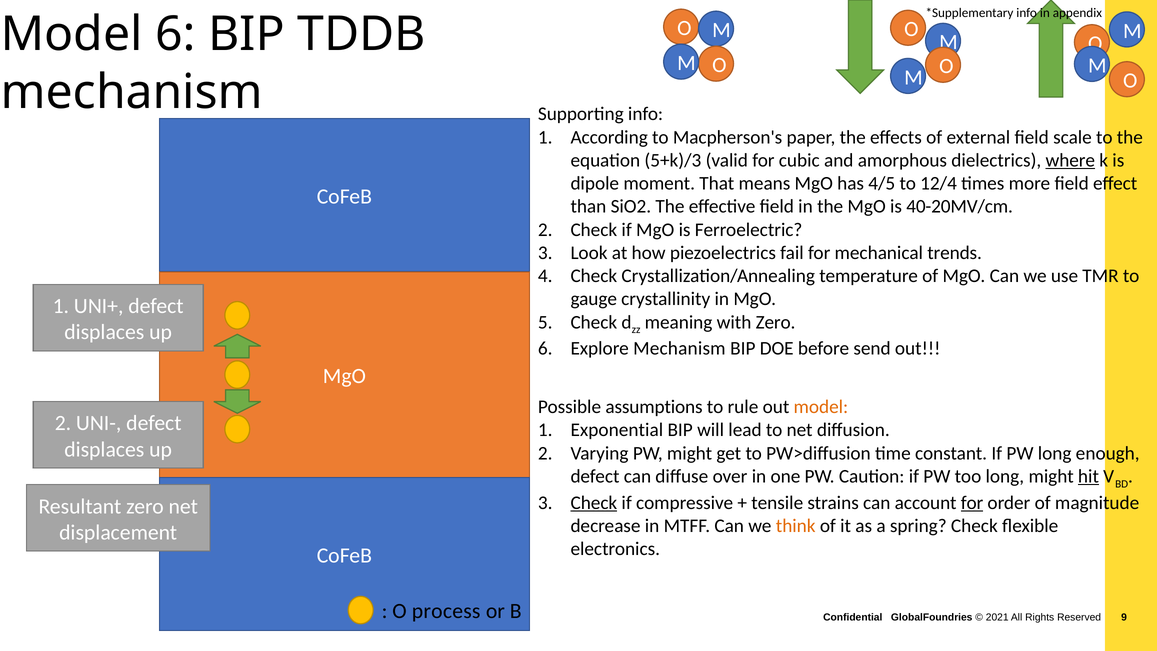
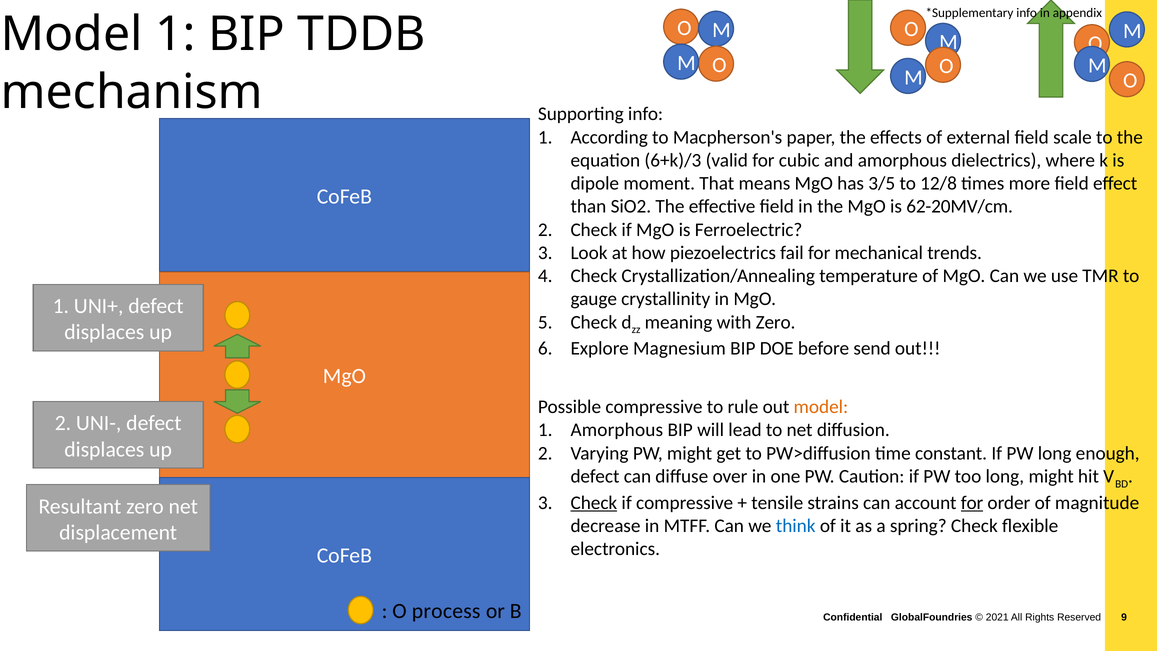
6 at (175, 34): 6 -> 1
5+k)/3: 5+k)/3 -> 6+k)/3
where underline: present -> none
4/5: 4/5 -> 3/5
12/4: 12/4 -> 12/8
40-20MV/cm: 40-20MV/cm -> 62-20MV/cm
Explore Mechanism: Mechanism -> Magnesium
Possible assumptions: assumptions -> compressive
1 Exponential: Exponential -> Amorphous
hit underline: present -> none
think colour: orange -> blue
